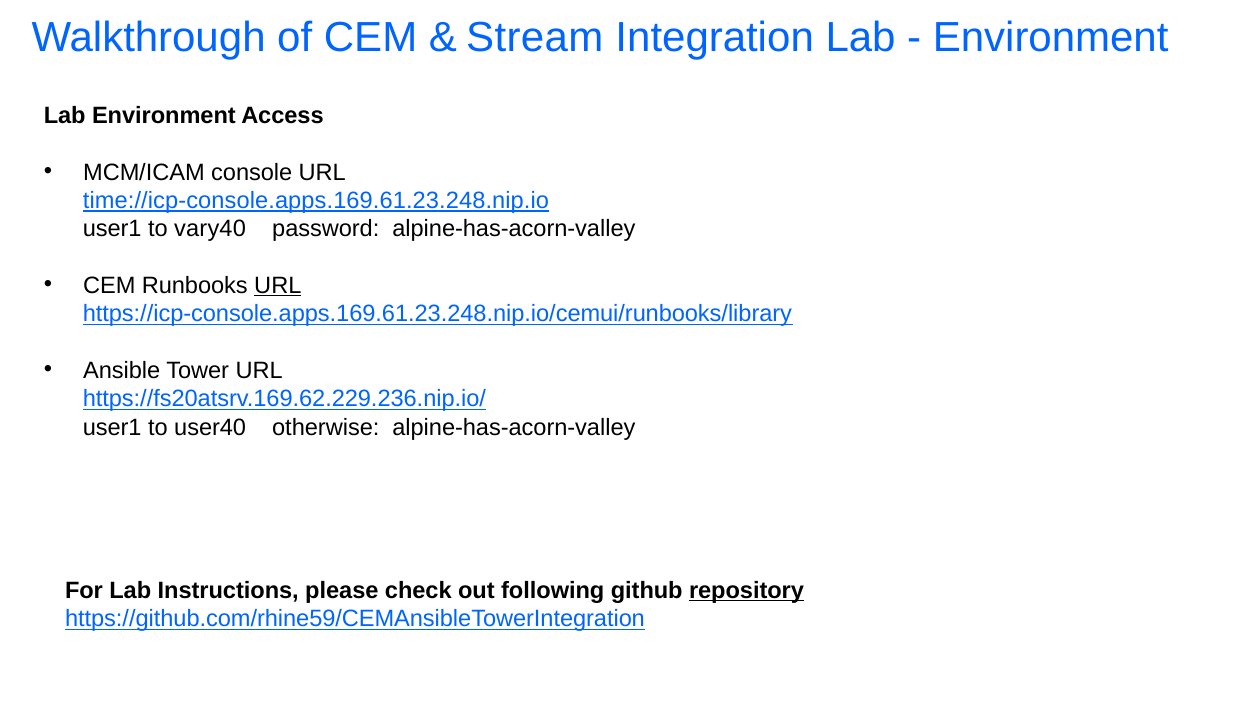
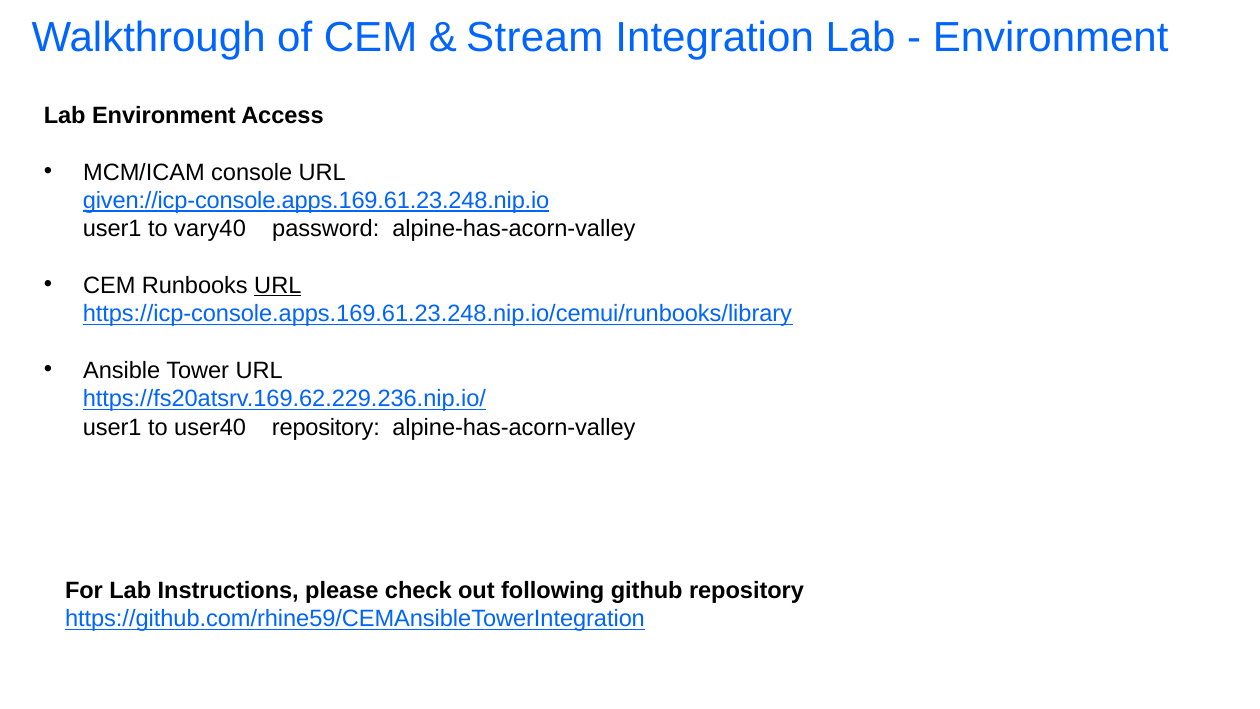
time://icp-console.apps.169.61.23.248.nip.io: time://icp-console.apps.169.61.23.248.nip.io -> given://icp-console.apps.169.61.23.248.nip.io
user40 otherwise: otherwise -> repository
repository at (746, 590) underline: present -> none
